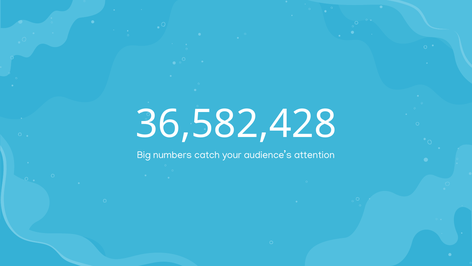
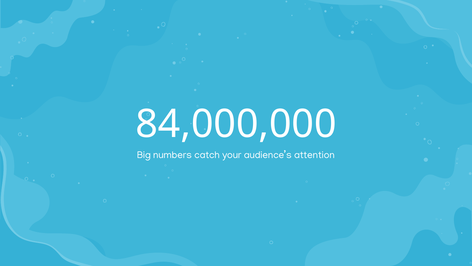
36,582,428: 36,582,428 -> 84,000,000
